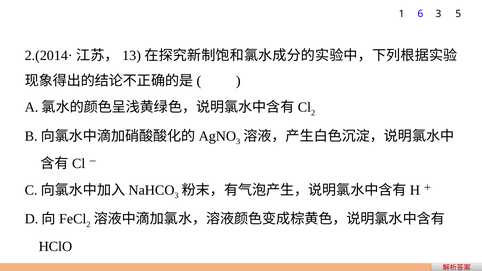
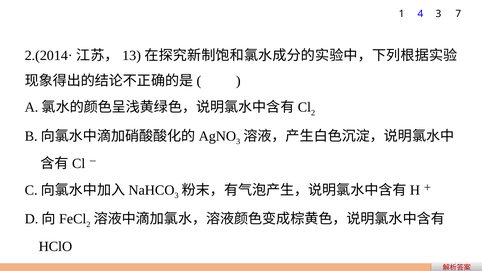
6: 6 -> 4
5: 5 -> 7
